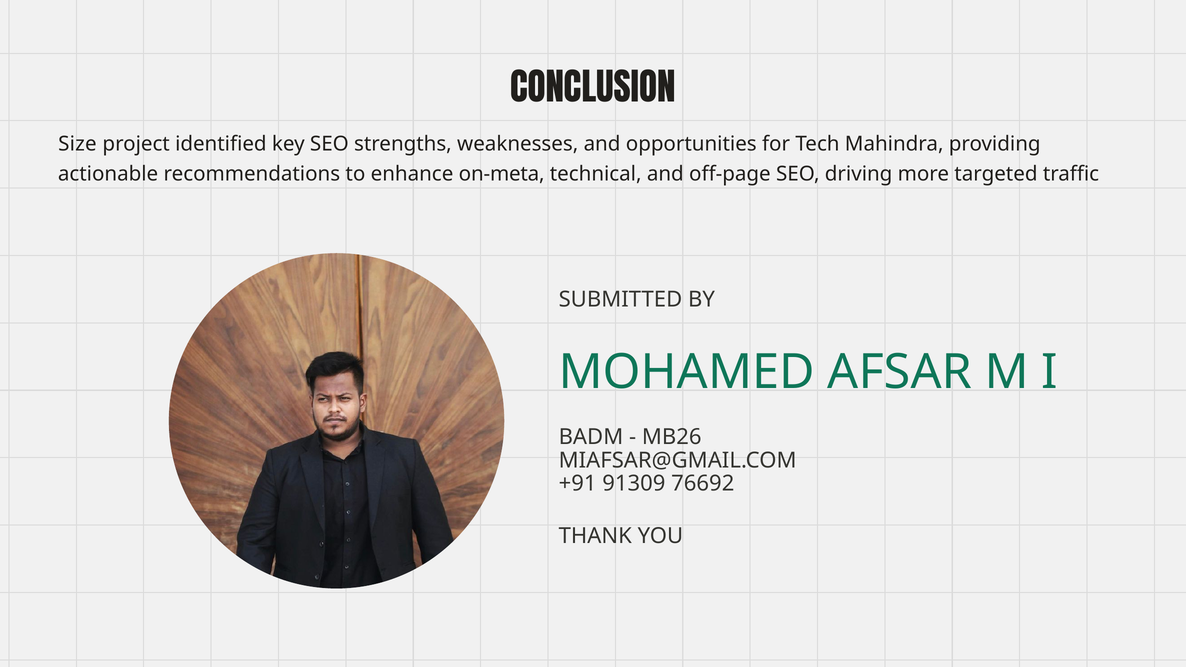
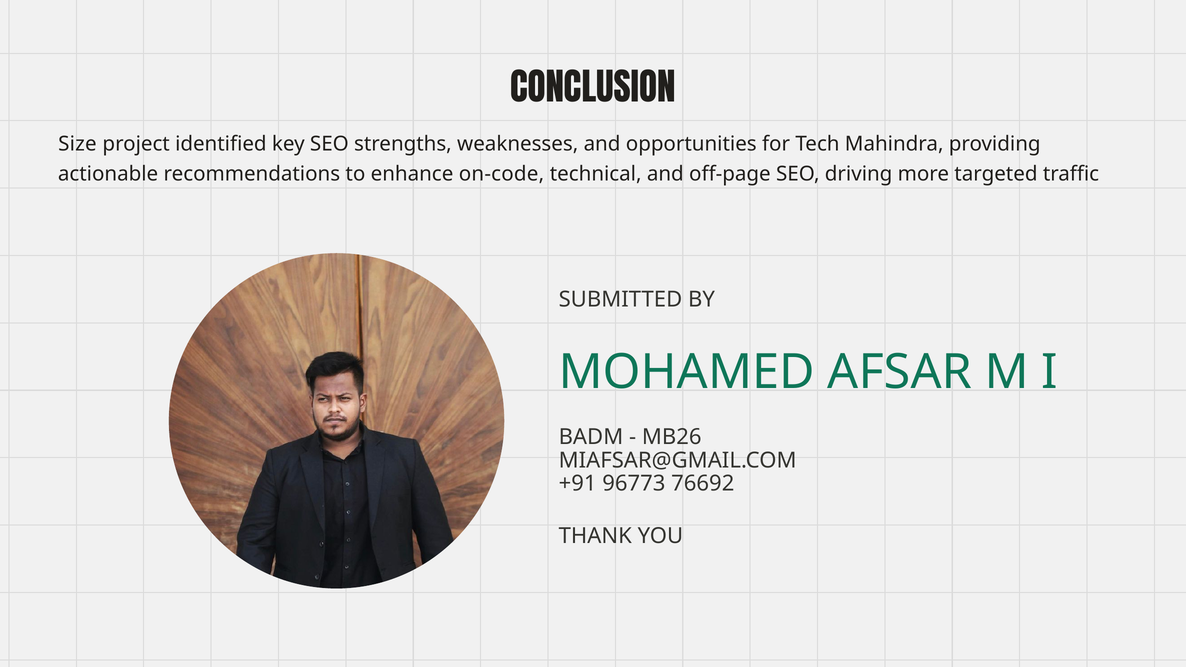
on-meta: on-meta -> on-code
91309: 91309 -> 96773
